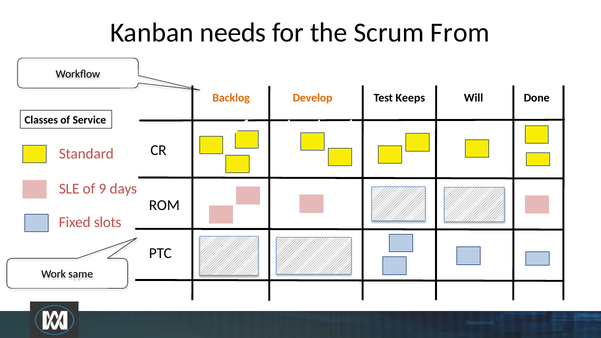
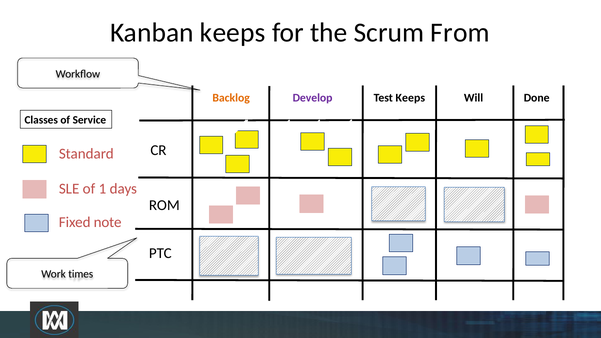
Kanban needs: needs -> keeps
Develop colour: orange -> purple
9: 9 -> 1
slots: slots -> note
same: same -> times
